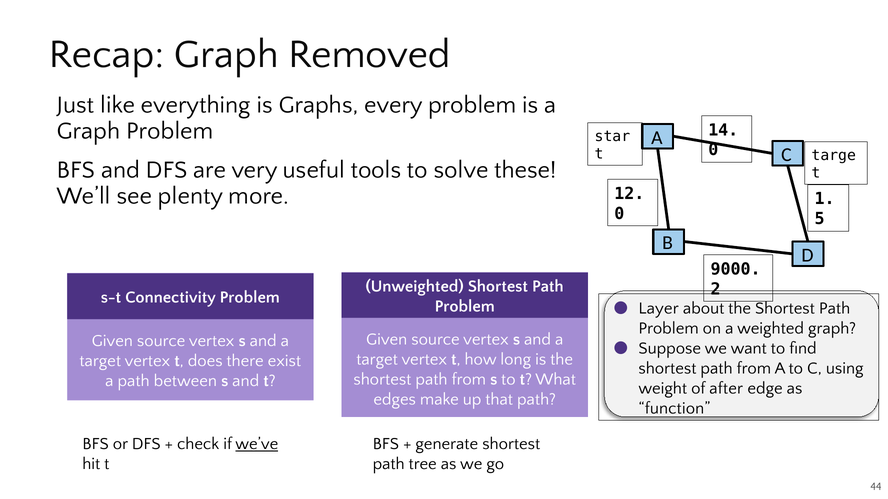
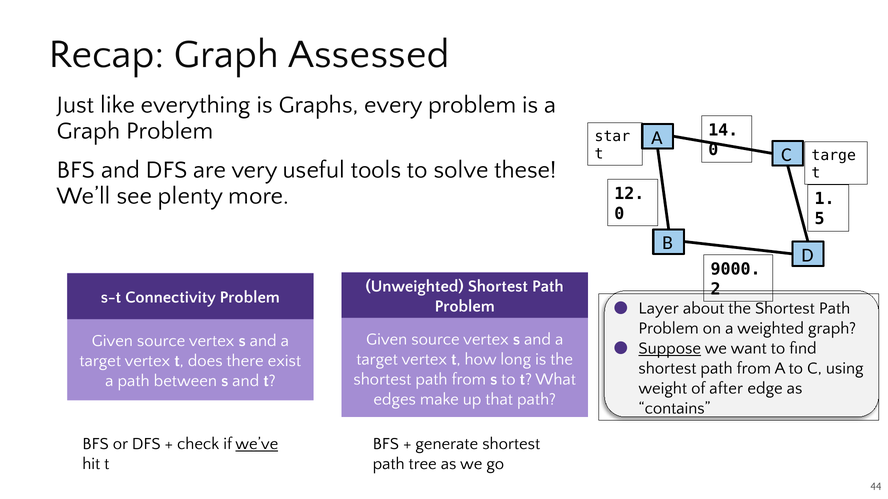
Removed: Removed -> Assessed
Suppose underline: none -> present
function: function -> contains
